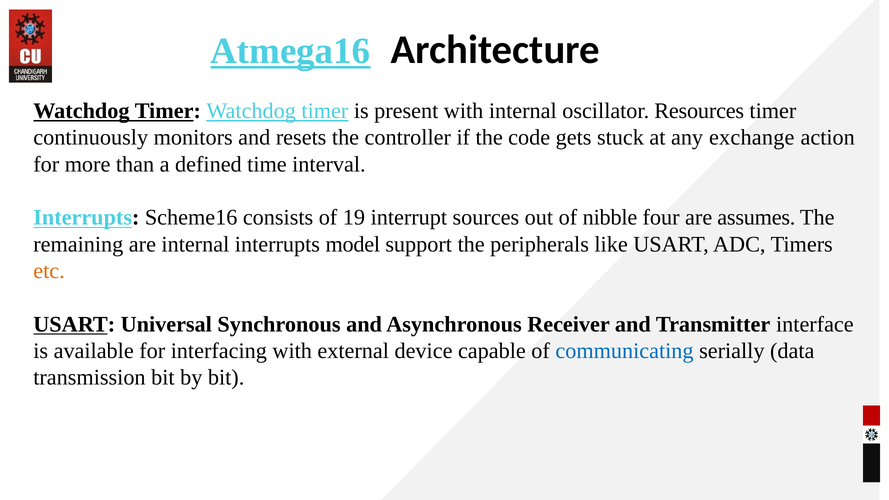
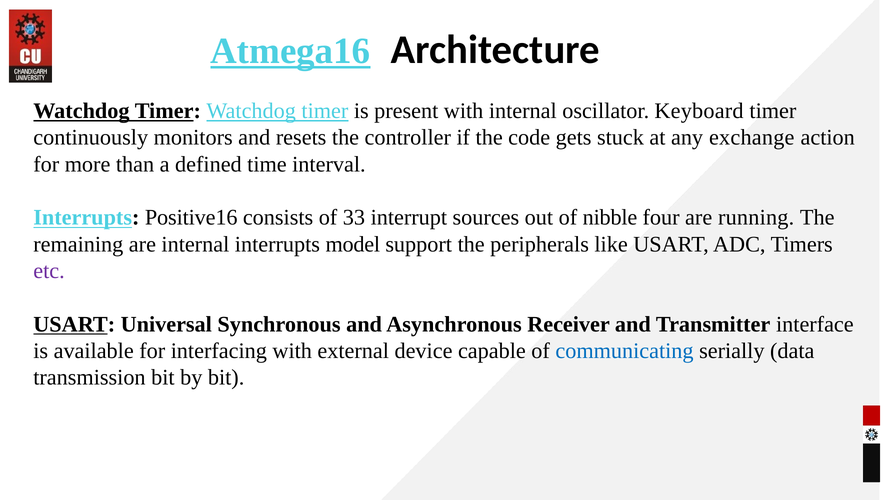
Resources: Resources -> Keyboard
Scheme16: Scheme16 -> Positive16
19: 19 -> 33
assumes: assumes -> running
etc colour: orange -> purple
